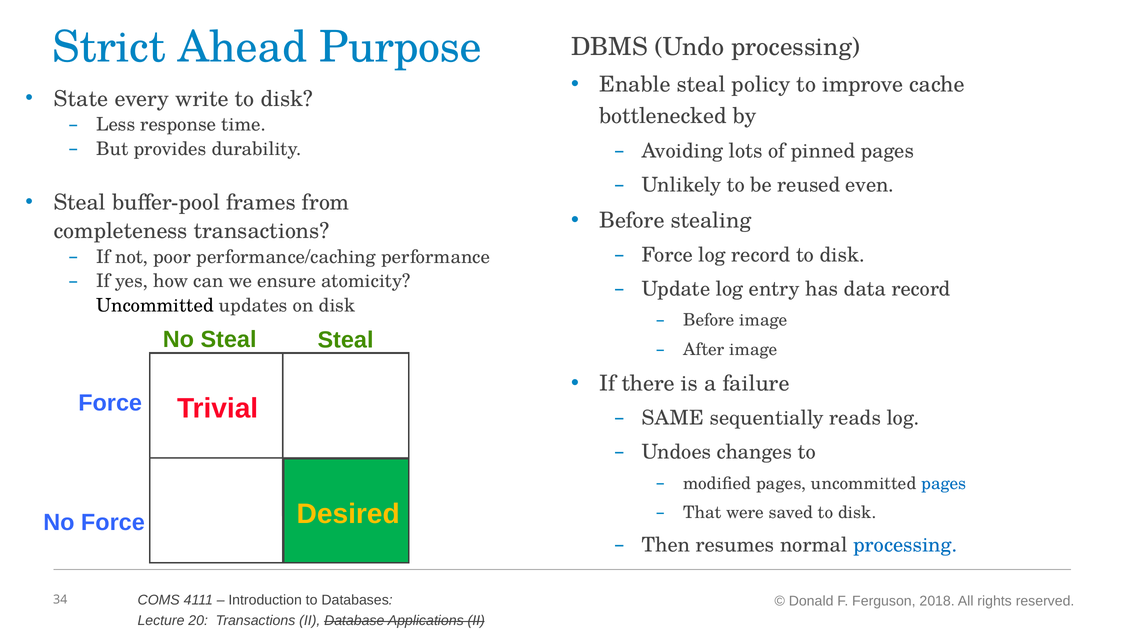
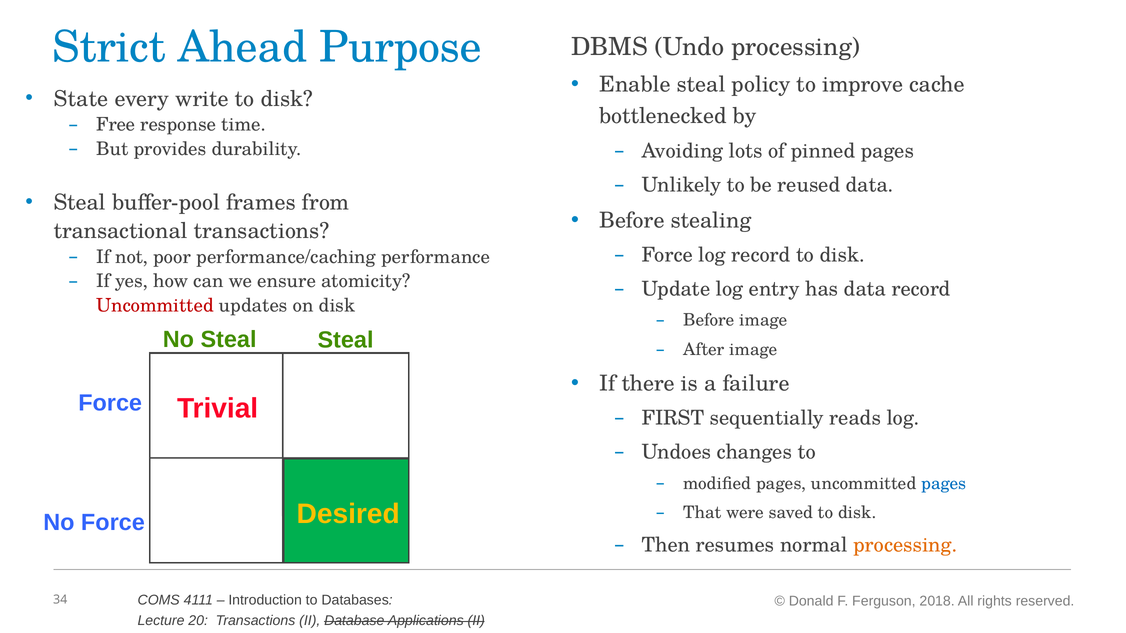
Less: Less -> Free
reused even: even -> data
completeness: completeness -> transactional
Uncommitted at (155, 306) colour: black -> red
SAME: SAME -> FIRST
processing at (905, 545) colour: blue -> orange
